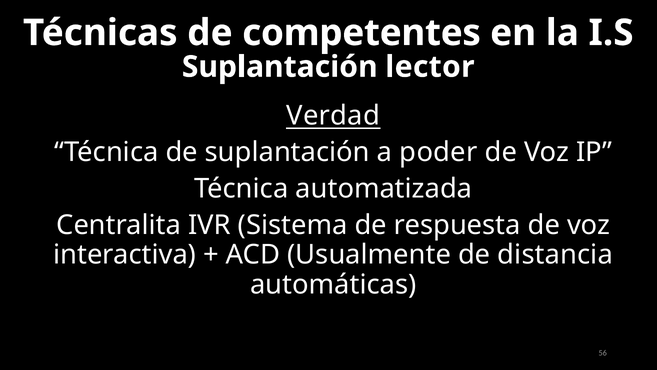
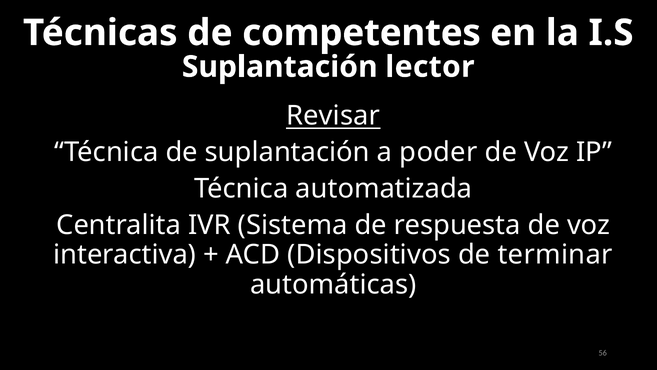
Verdad: Verdad -> Revisar
Usualmente: Usualmente -> Dispositivos
distancia: distancia -> terminar
